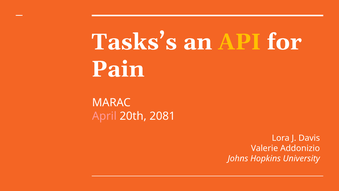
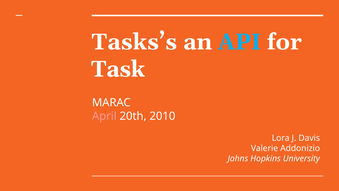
API colour: yellow -> light blue
Pain: Pain -> Task
2081: 2081 -> 2010
